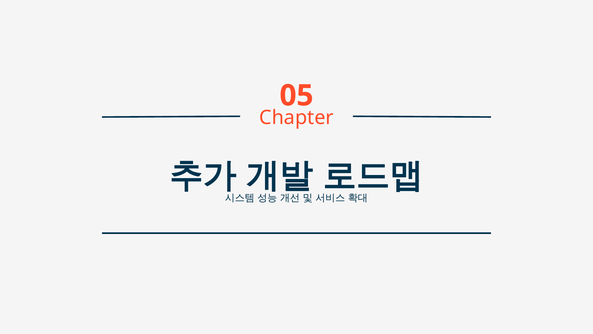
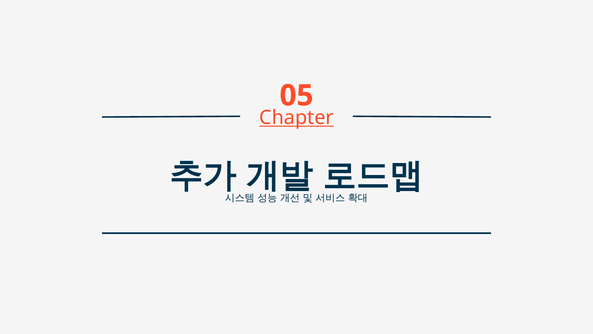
Chapter underline: none -> present
